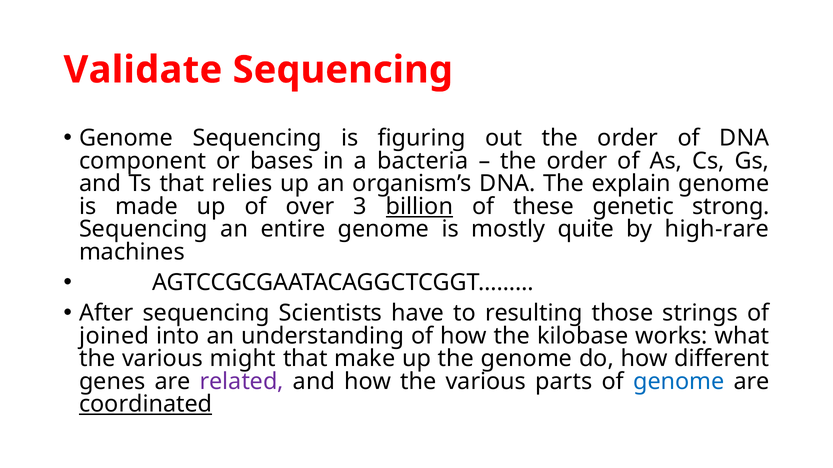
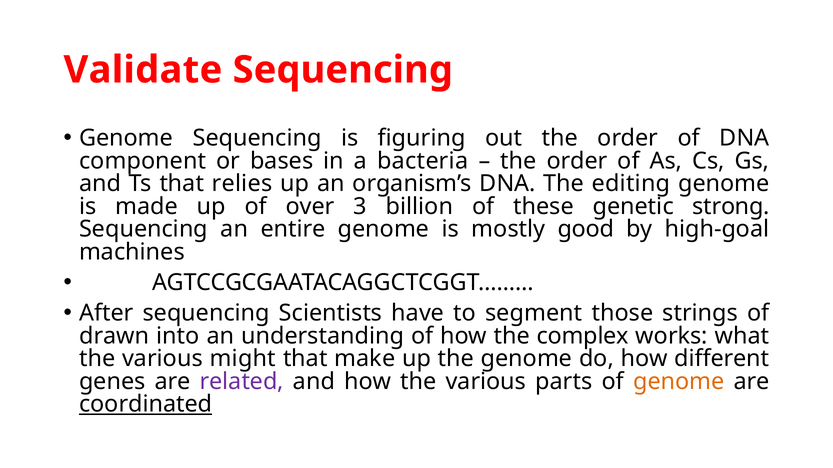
explain: explain -> editing
billion underline: present -> none
quite: quite -> good
high-rare: high-rare -> high-goal
resulting: resulting -> segment
joined: joined -> drawn
kilobase: kilobase -> complex
genome at (679, 382) colour: blue -> orange
